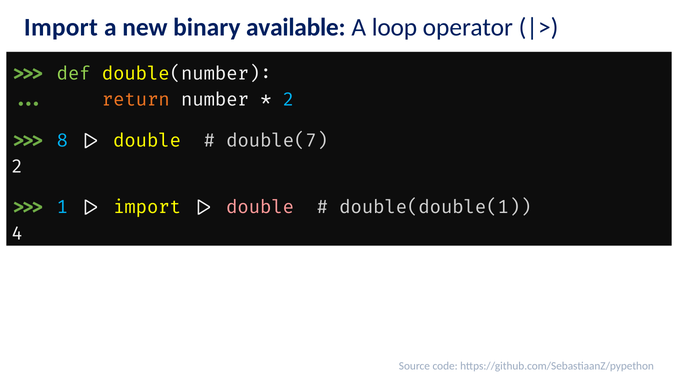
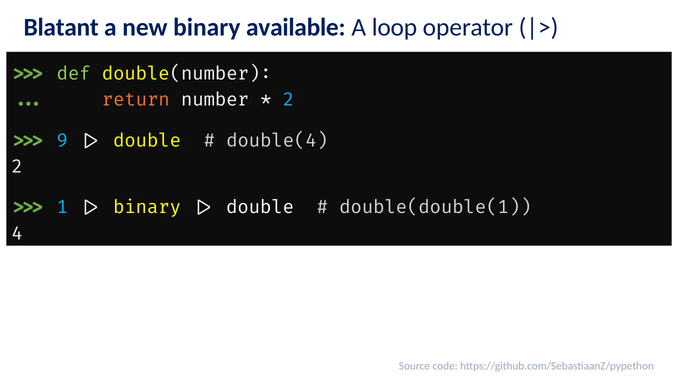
Import at (61, 27): Import -> Blatant
8: 8 -> 9
double(7: double(7 -> double(4
import at (147, 208): import -> binary
double at (260, 208) colour: pink -> white
